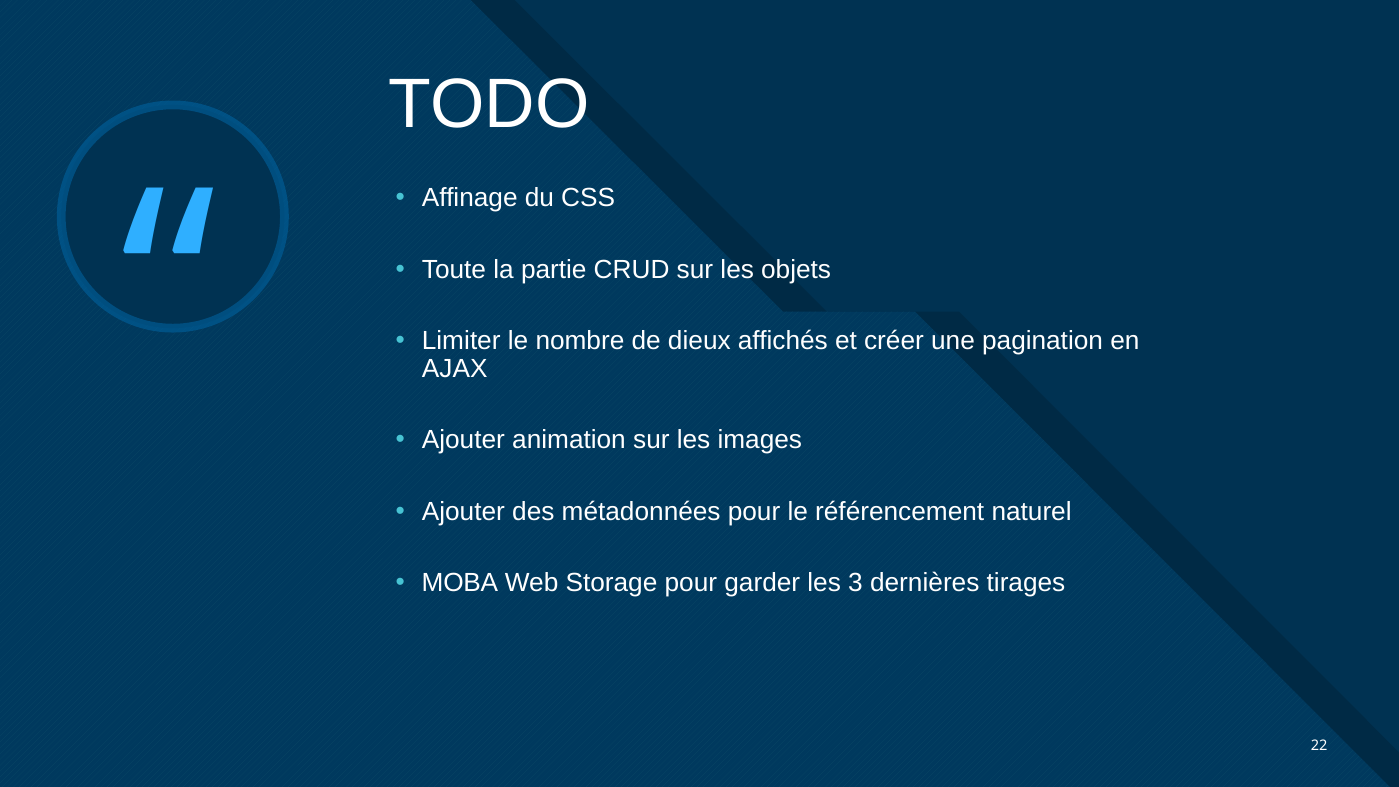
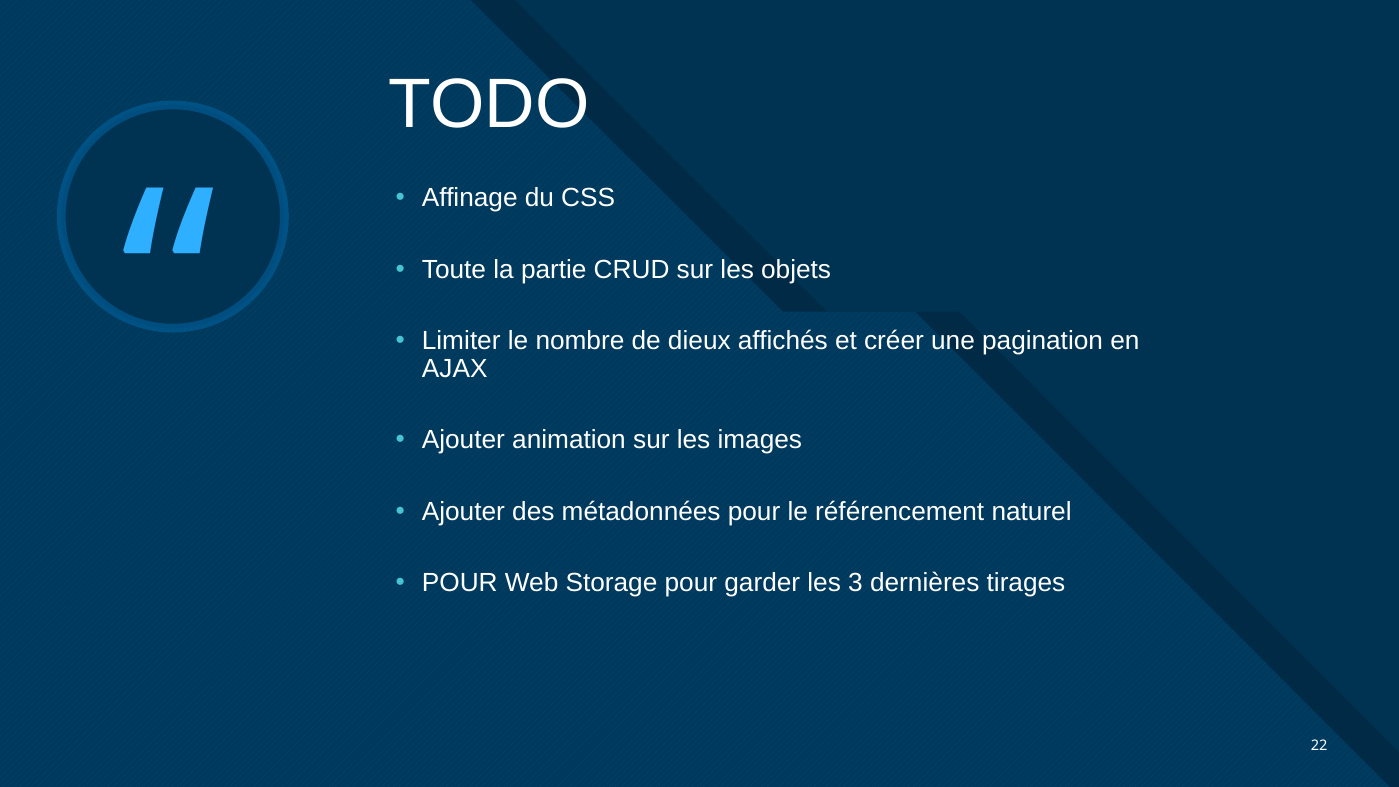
MOBA at (460, 583): MOBA -> POUR
